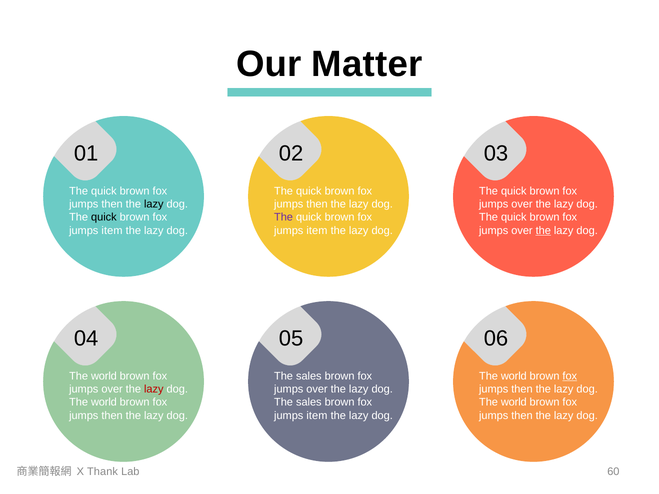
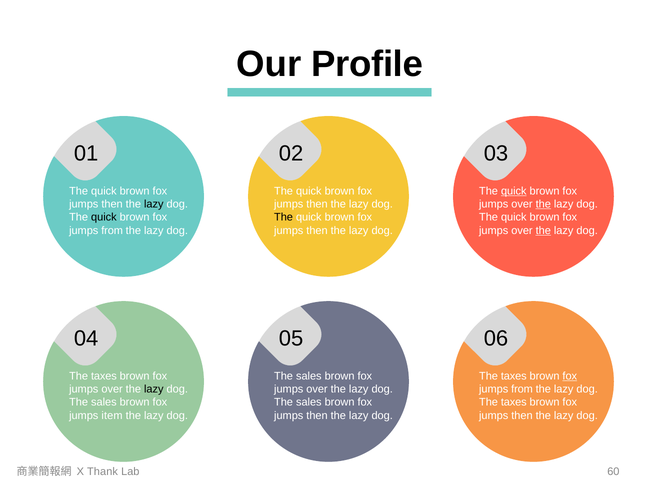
Matter: Matter -> Profile
quick at (514, 191) underline: none -> present
the at (543, 204) underline: none -> present
The at (284, 217) colour: purple -> black
item at (112, 231): item -> from
item at (317, 231): item -> then
world at (104, 376): world -> taxes
world at (514, 376): world -> taxes
lazy at (154, 389) colour: red -> black
then at (522, 389): then -> from
world at (104, 403): world -> sales
world at (514, 403): world -> taxes
then at (112, 416): then -> item
item at (317, 416): item -> then
